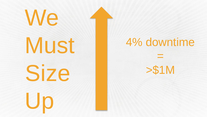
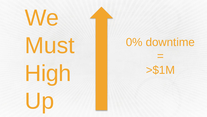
4%: 4% -> 0%
Size: Size -> High
